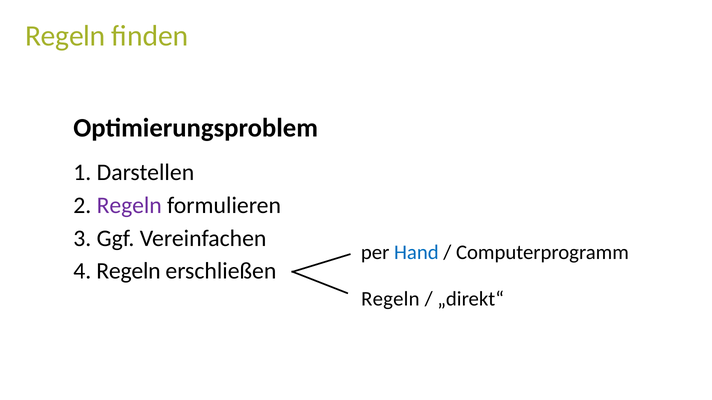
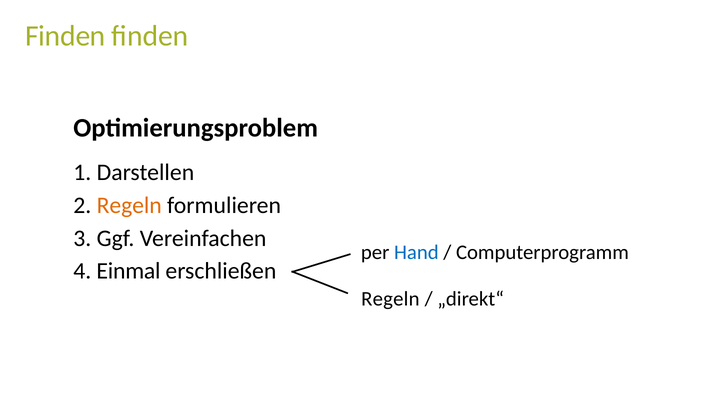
Regeln at (65, 36): Regeln -> Finden
Regeln at (129, 206) colour: purple -> orange
4 Regeln: Regeln -> Einmal
